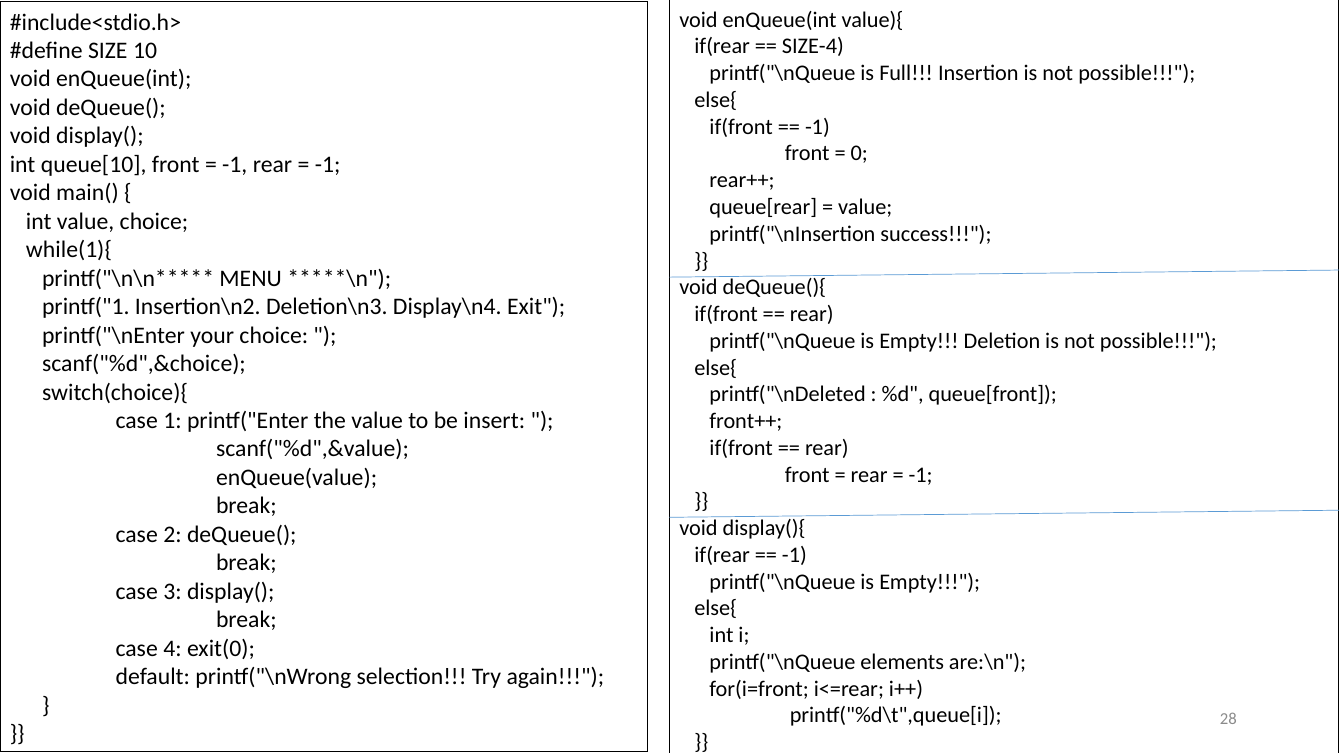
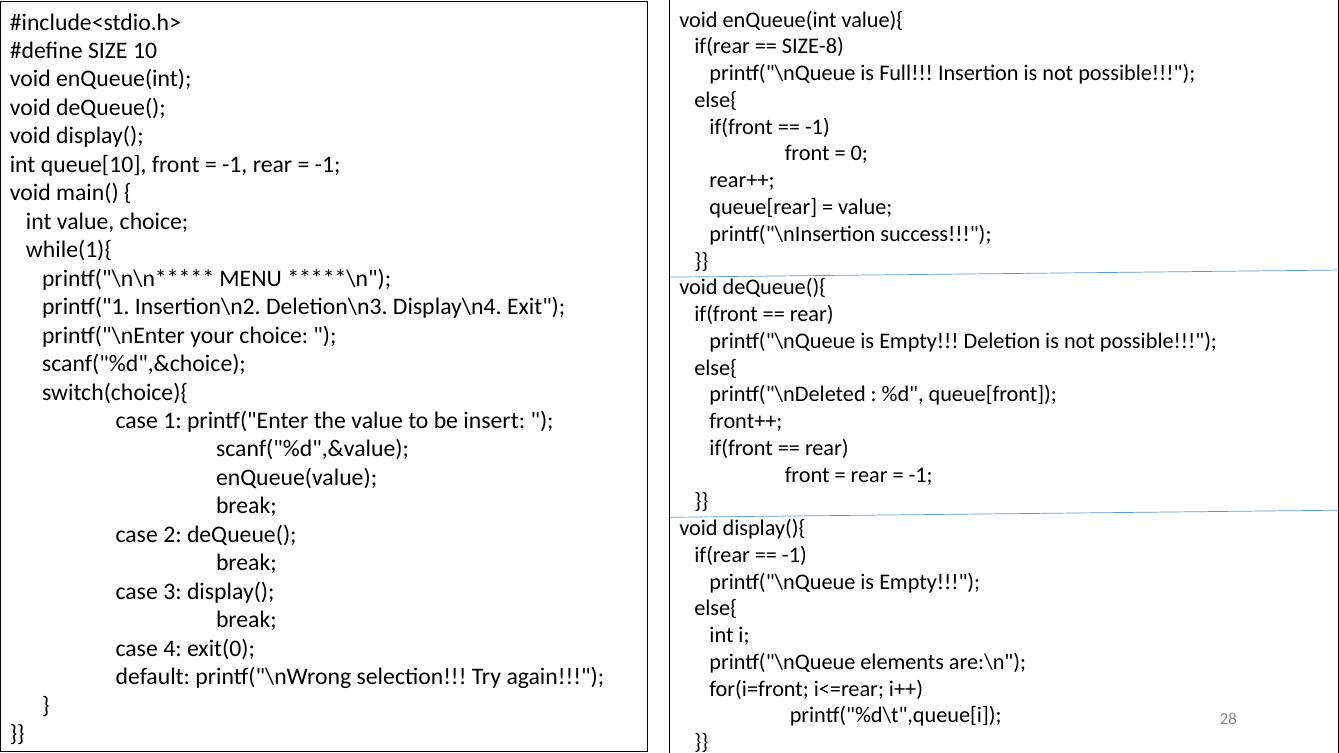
SIZE-4: SIZE-4 -> SIZE-8
